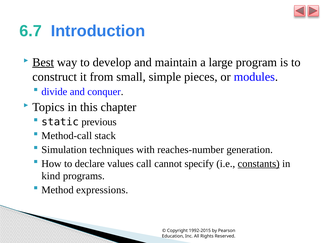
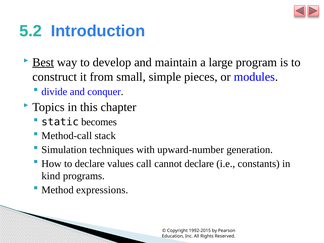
6.7: 6.7 -> 5.2
previous: previous -> becomes
reaches-number: reaches-number -> upward-number
cannot specify: specify -> declare
constants underline: present -> none
